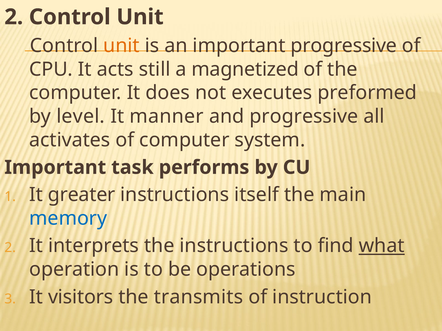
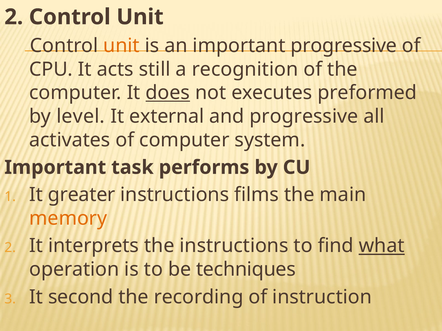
magnetized: magnetized -> recognition
does underline: none -> present
manner: manner -> external
itself: itself -> films
memory colour: blue -> orange
operations: operations -> techniques
visitors: visitors -> second
transmits: transmits -> recording
